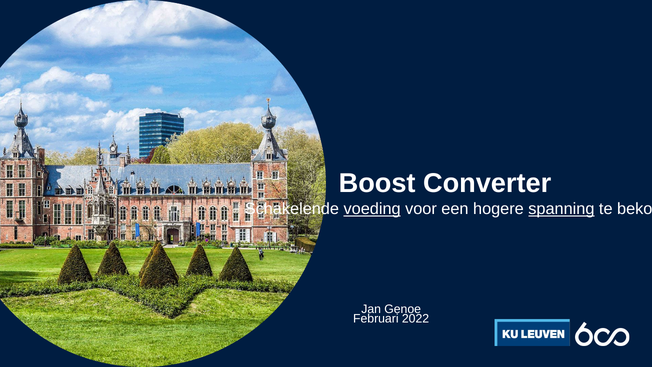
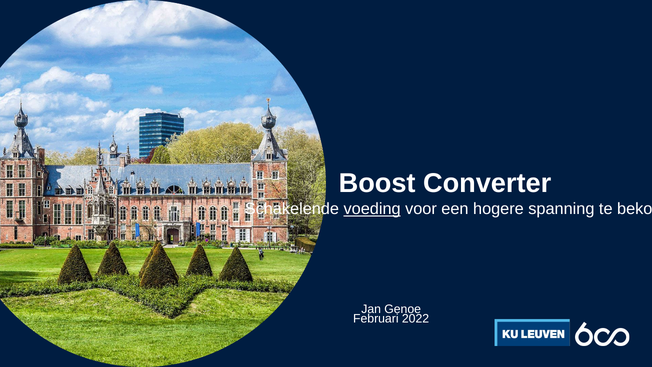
spanning underline: present -> none
